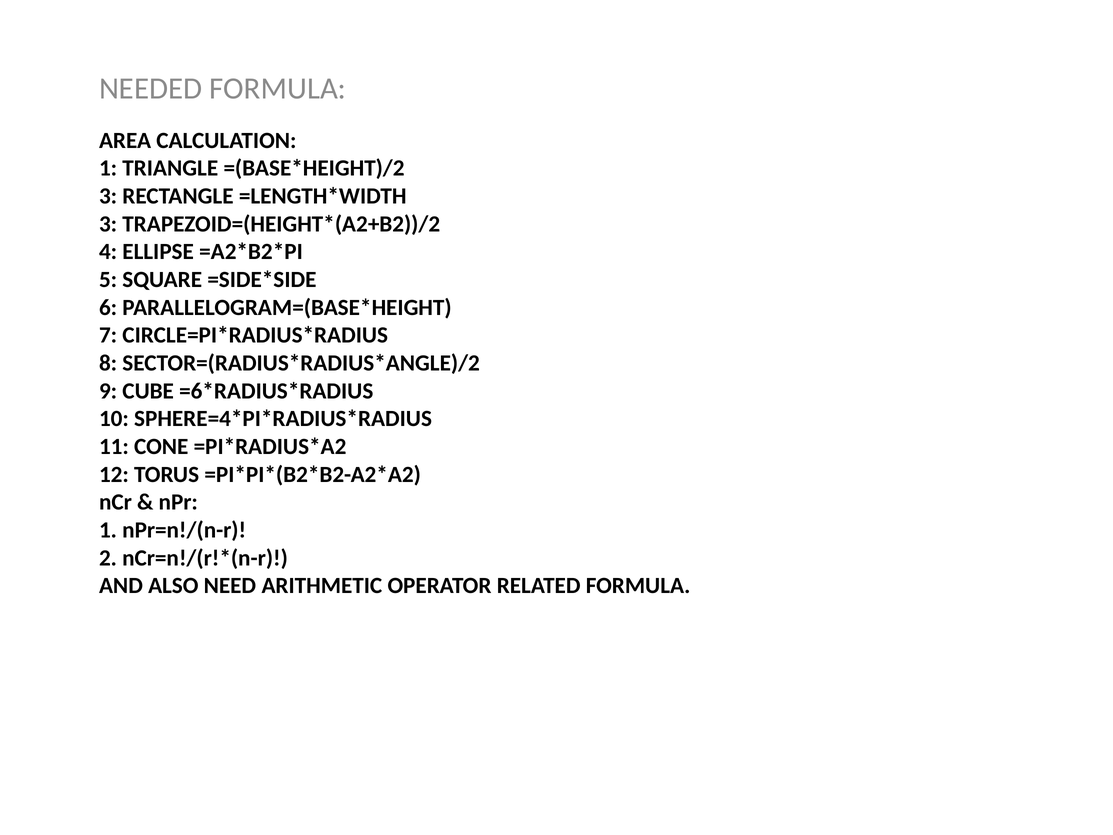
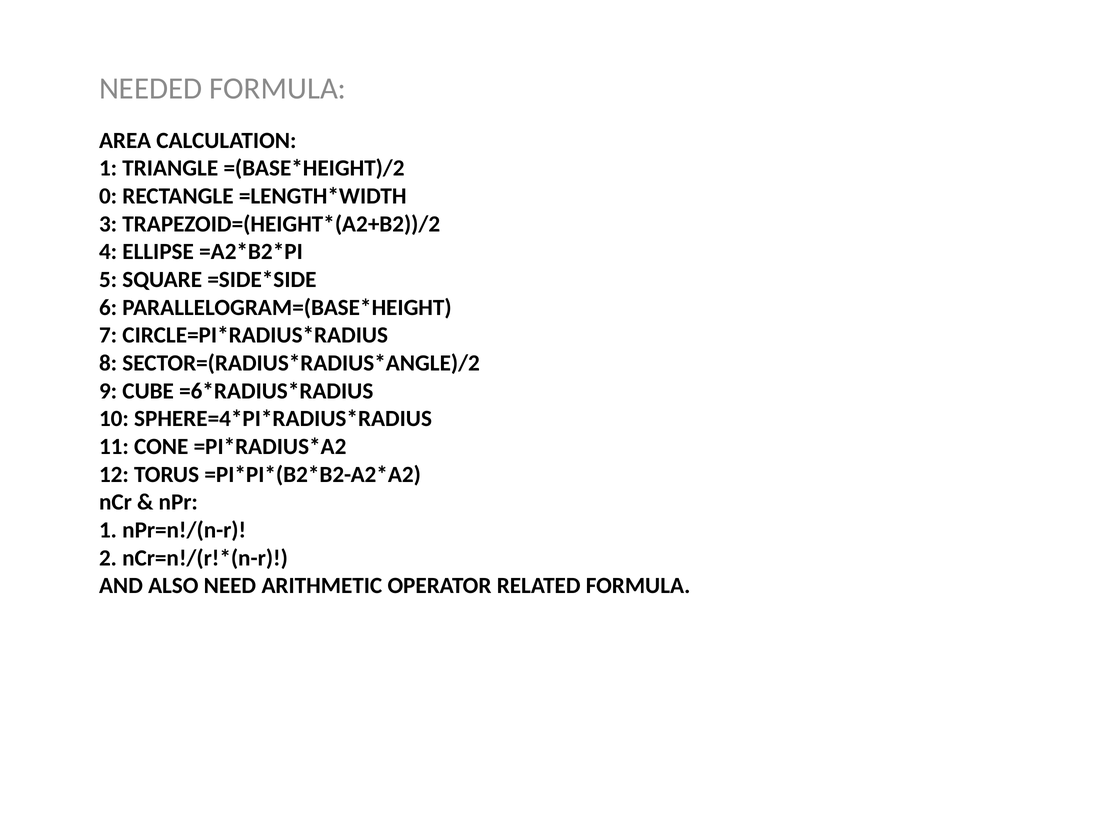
3 at (108, 196): 3 -> 0
